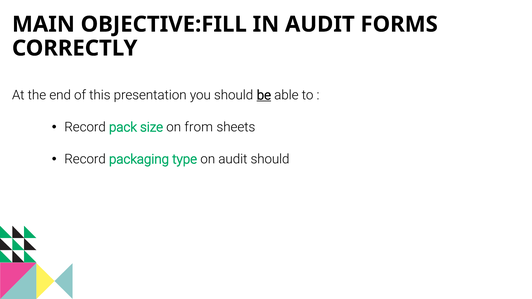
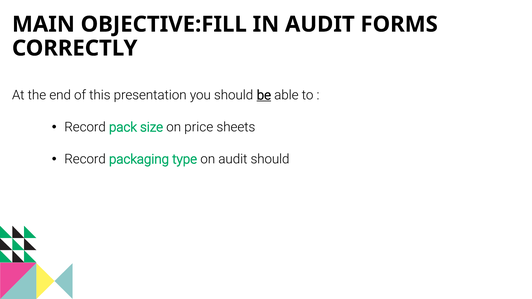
from: from -> price
